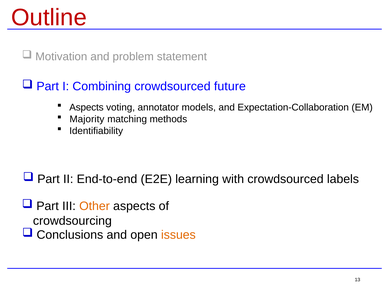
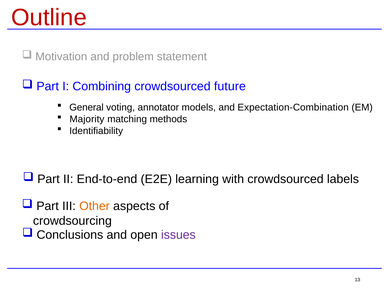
Aspects at (86, 107): Aspects -> General
Expectation-Collaboration: Expectation-Collaboration -> Expectation-Combination
issues colour: orange -> purple
